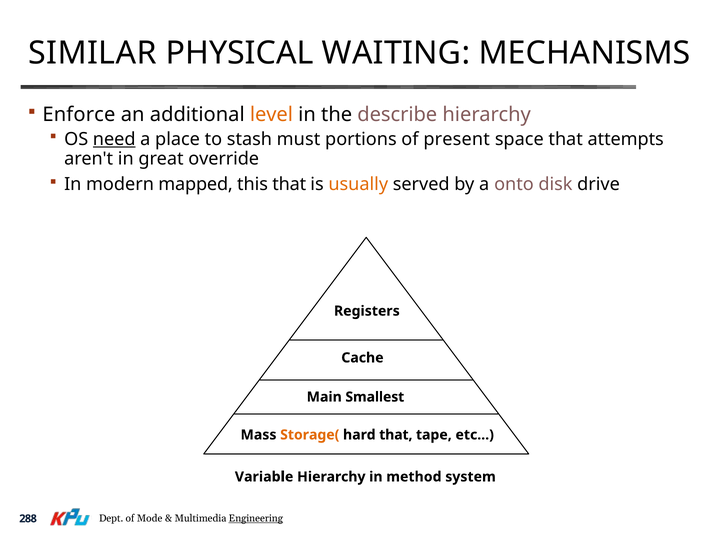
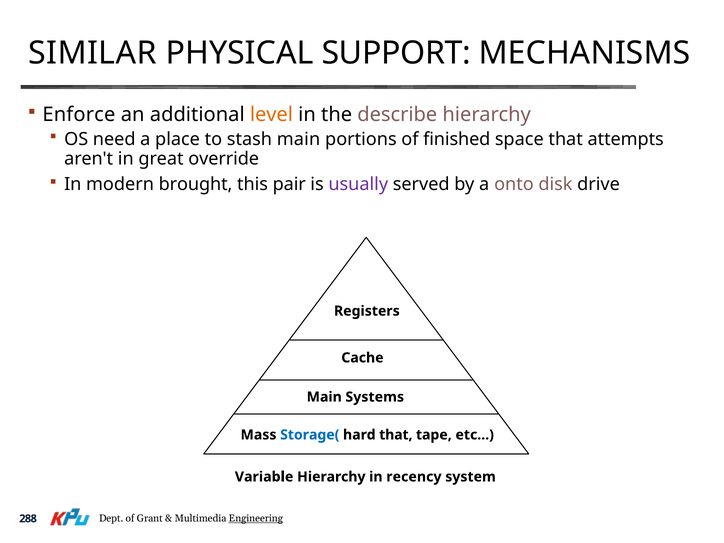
WAITING: WAITING -> SUPPORT
need underline: present -> none
stash must: must -> main
present: present -> finished
mapped: mapped -> brought
this that: that -> pair
usually colour: orange -> purple
Smallest: Smallest -> Systems
Storage( colour: orange -> blue
method: method -> recency
Mode: Mode -> Grant
